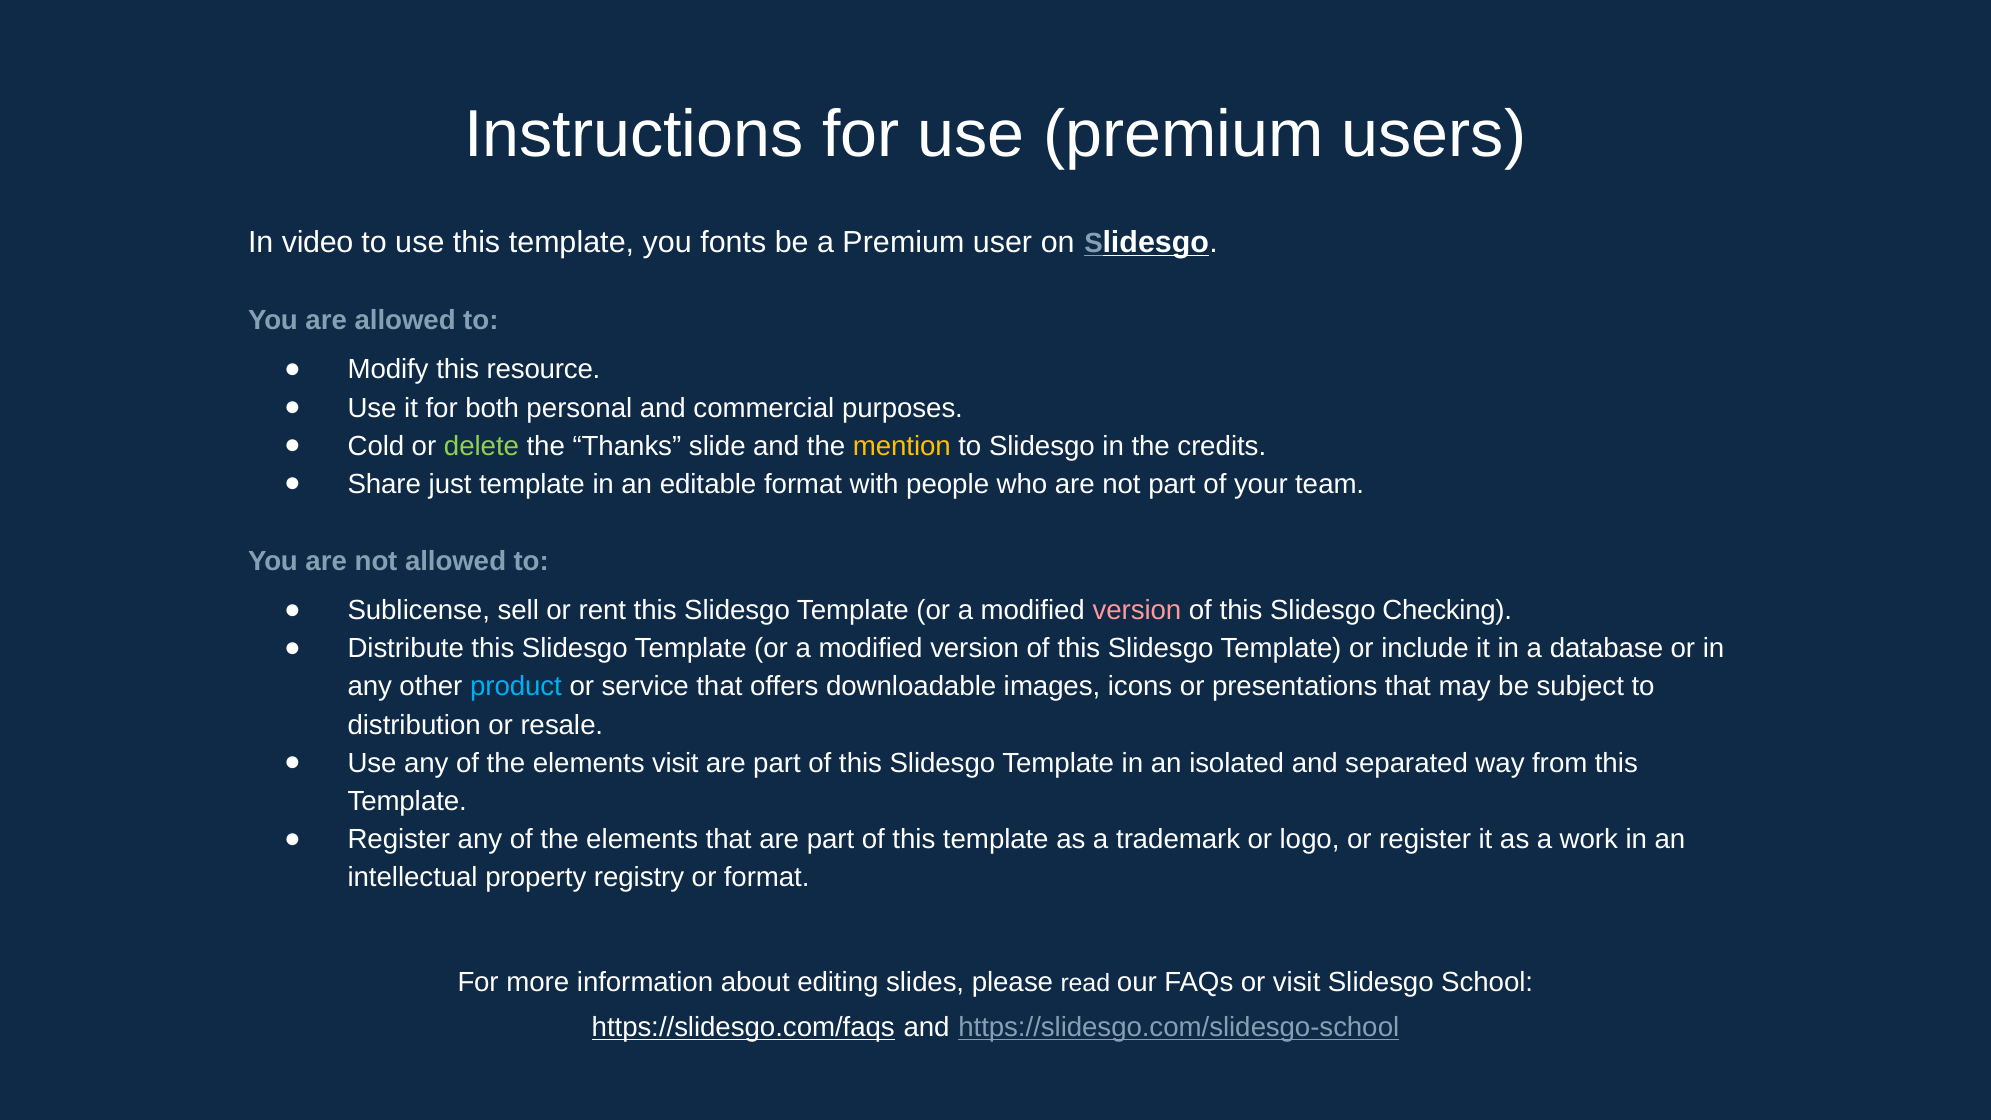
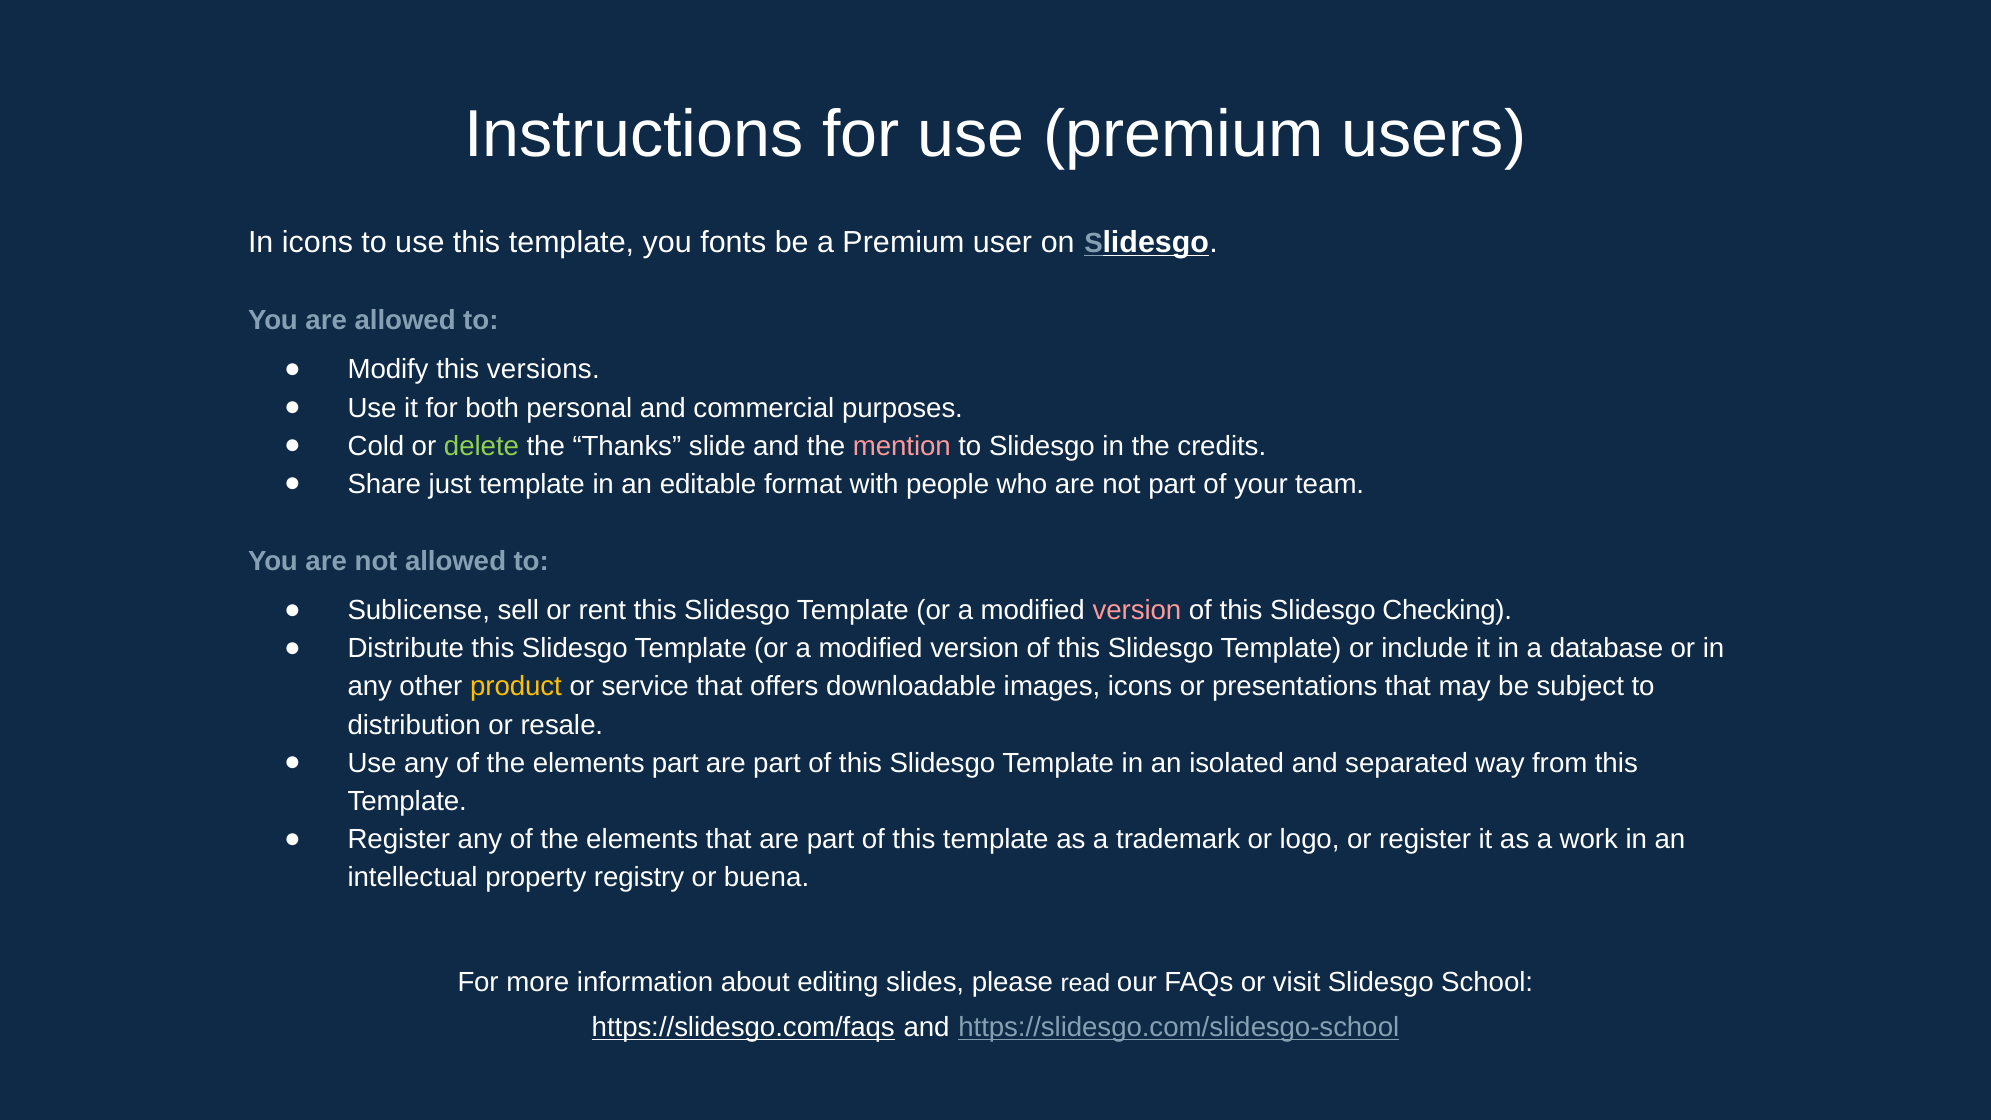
In video: video -> icons
resource: resource -> versions
mention colour: yellow -> pink
product colour: light blue -> yellow
elements visit: visit -> part
or format: format -> buena
